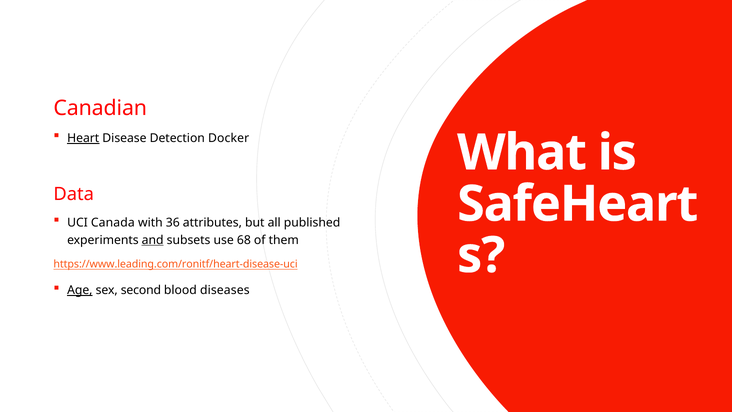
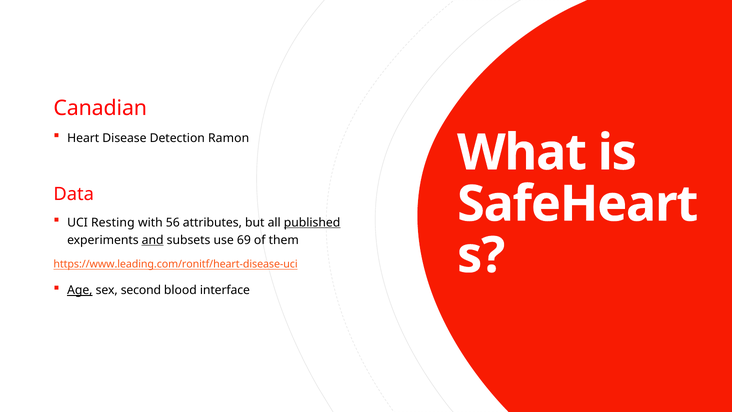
Heart underline: present -> none
Docker: Docker -> Ramon
Canada: Canada -> Resting
36: 36 -> 56
published underline: none -> present
68: 68 -> 69
diseases: diseases -> interface
